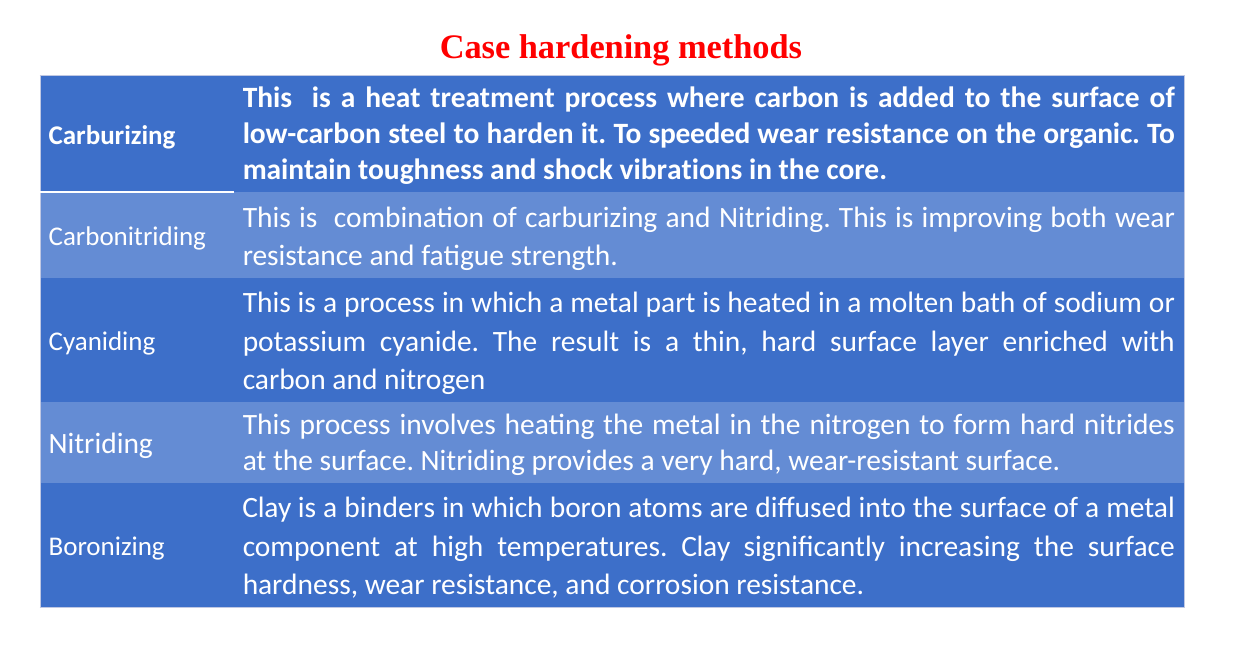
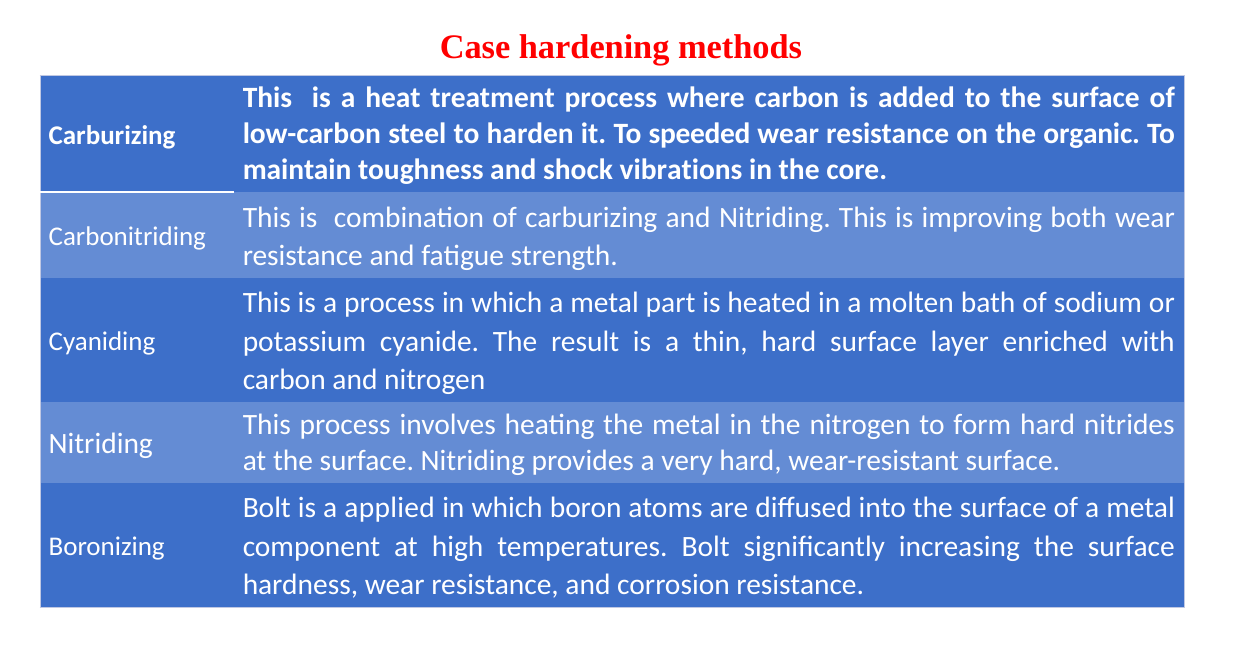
Clay at (267, 508): Clay -> Bolt
binders: binders -> applied
temperatures Clay: Clay -> Bolt
